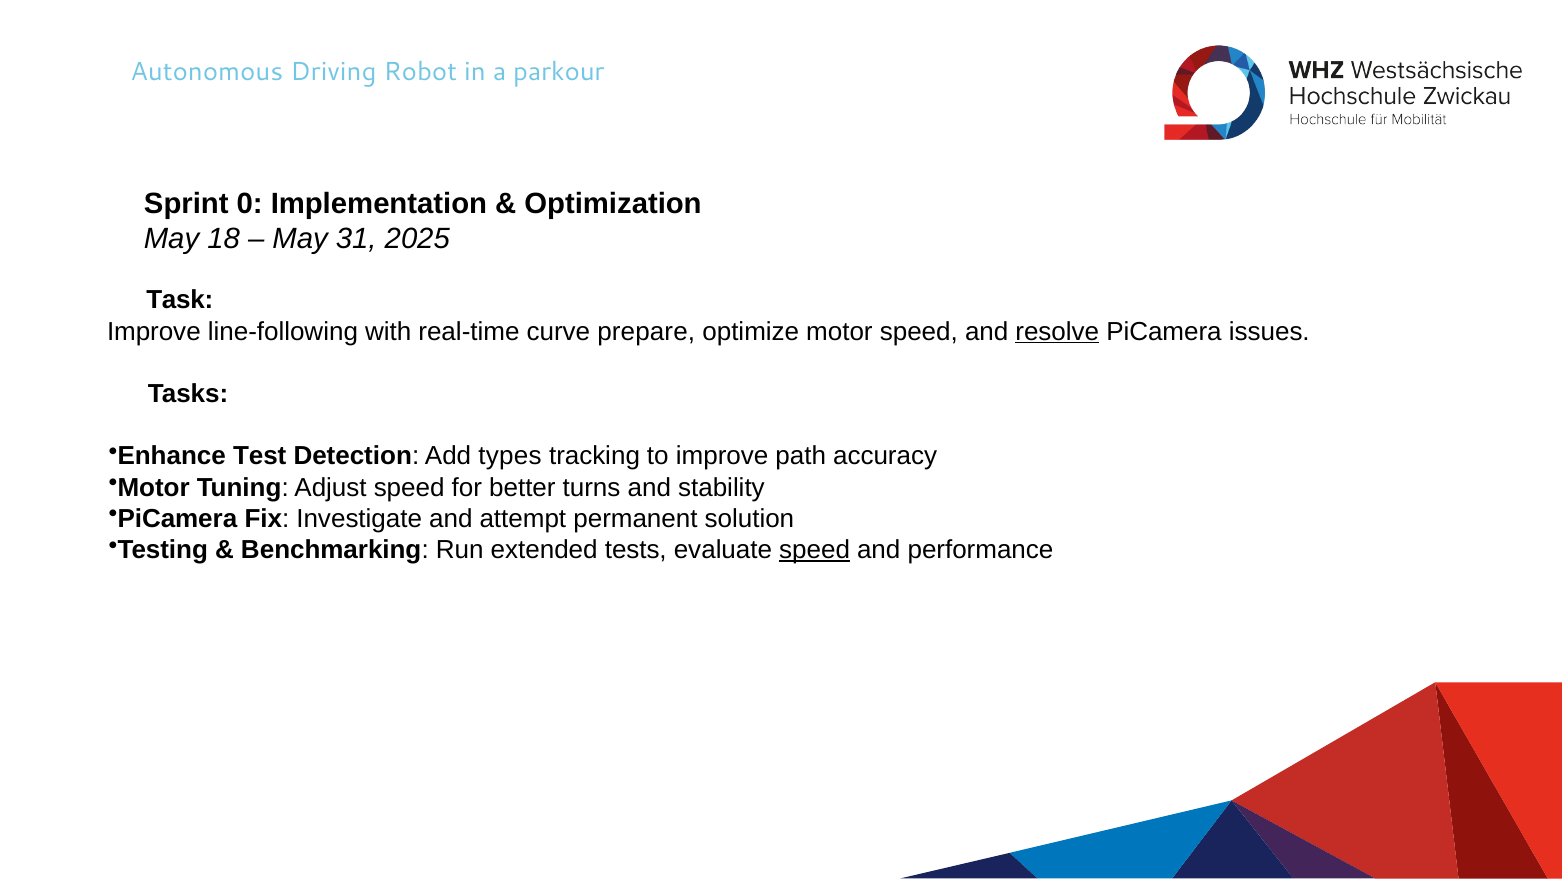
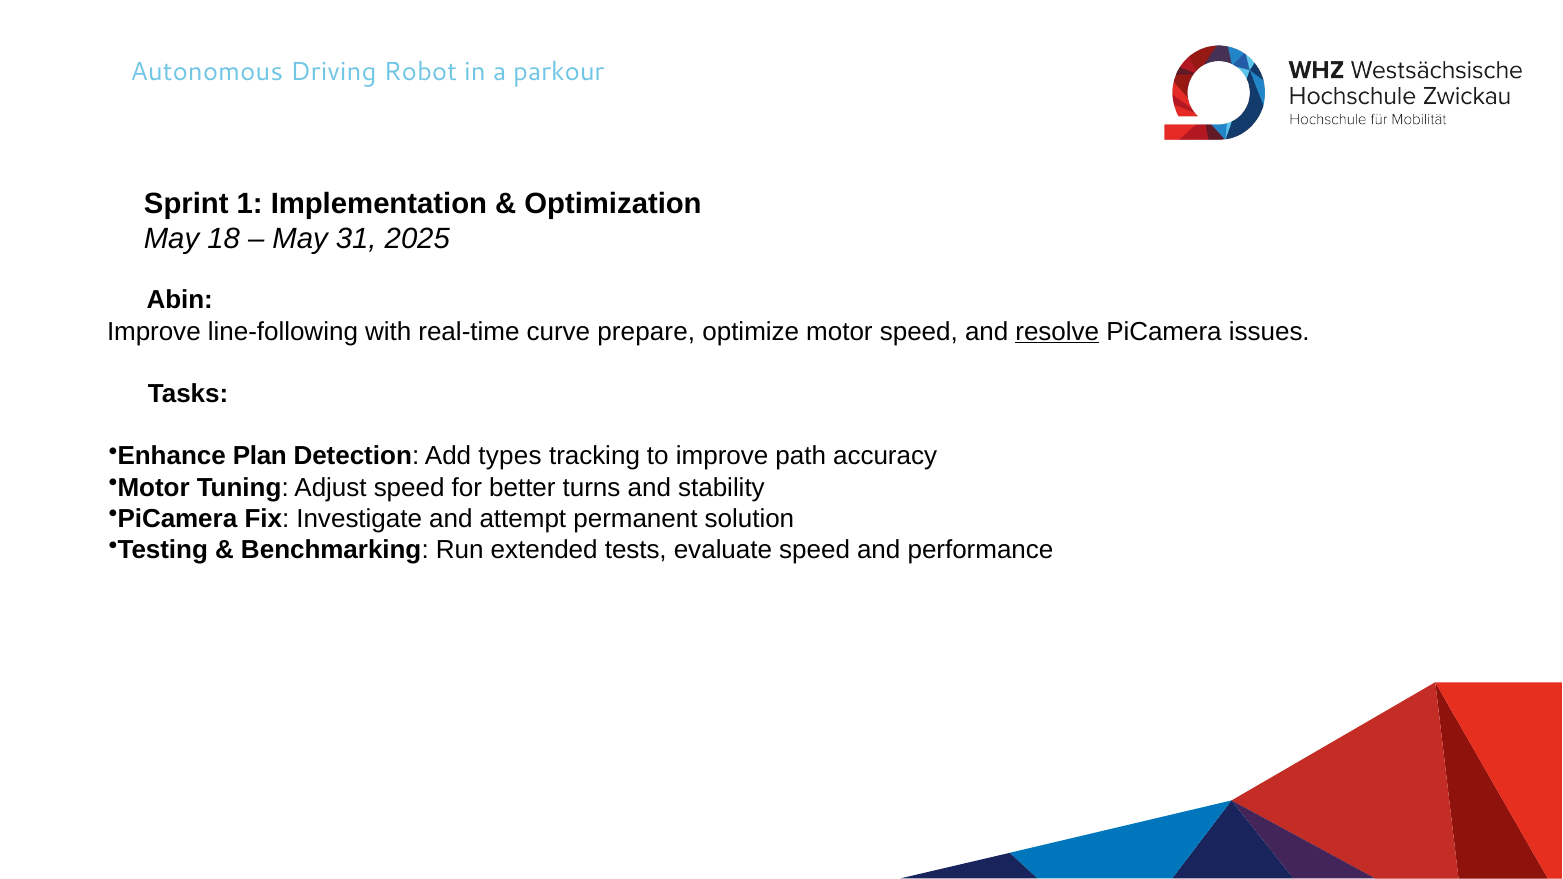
0: 0 -> 1
Task: Task -> Abin
Test: Test -> Plan
speed at (815, 550) underline: present -> none
